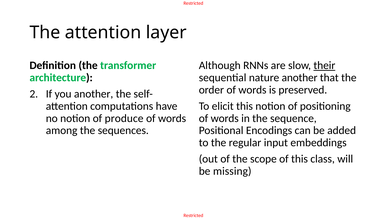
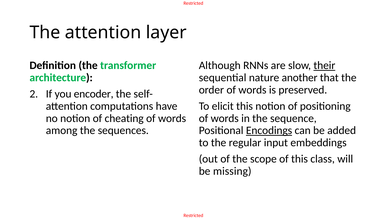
you another: another -> encoder
produce: produce -> cheating
Encodings underline: none -> present
